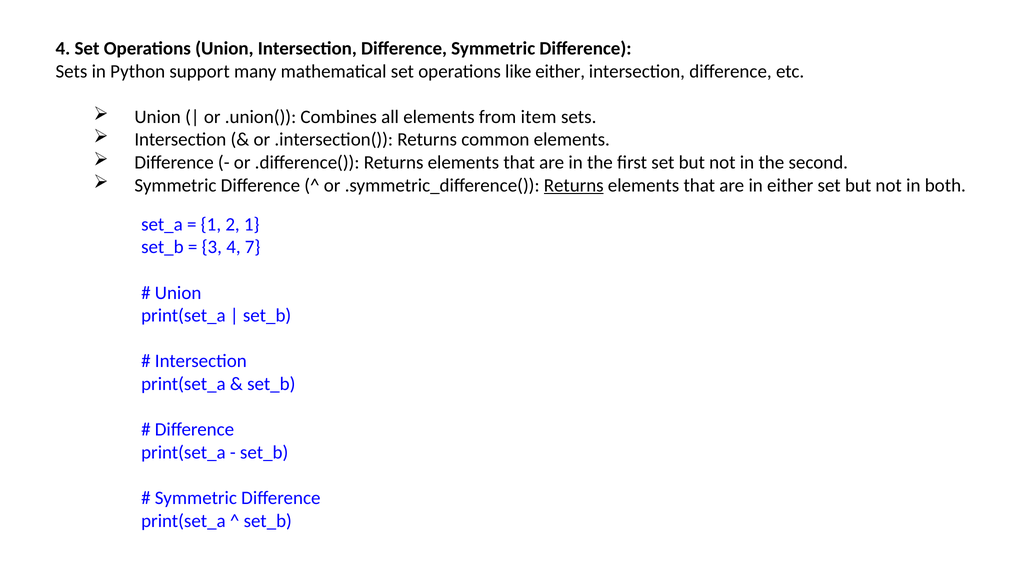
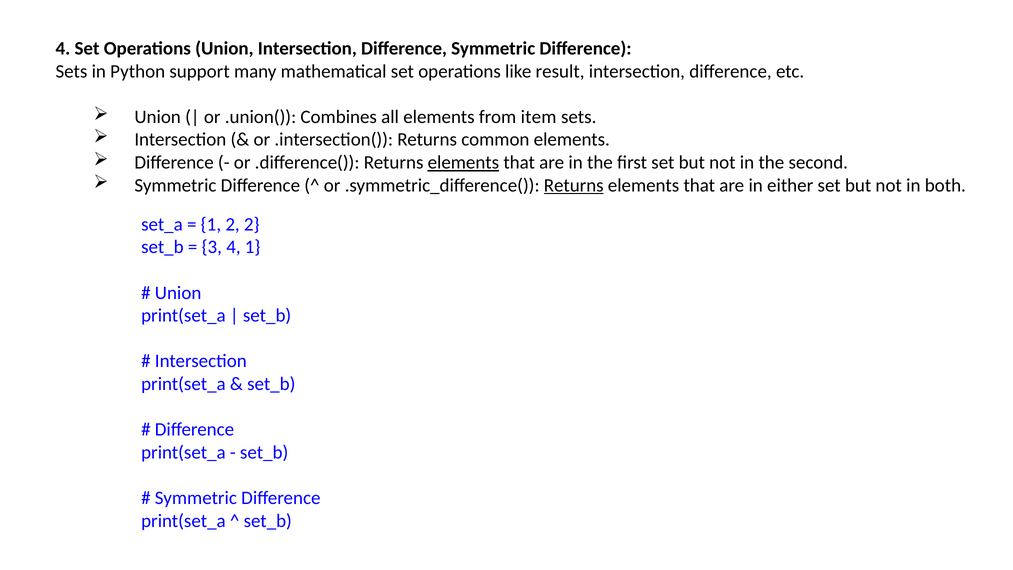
like either: either -> result
elements at (463, 162) underline: none -> present
2 1: 1 -> 2
4 7: 7 -> 1
